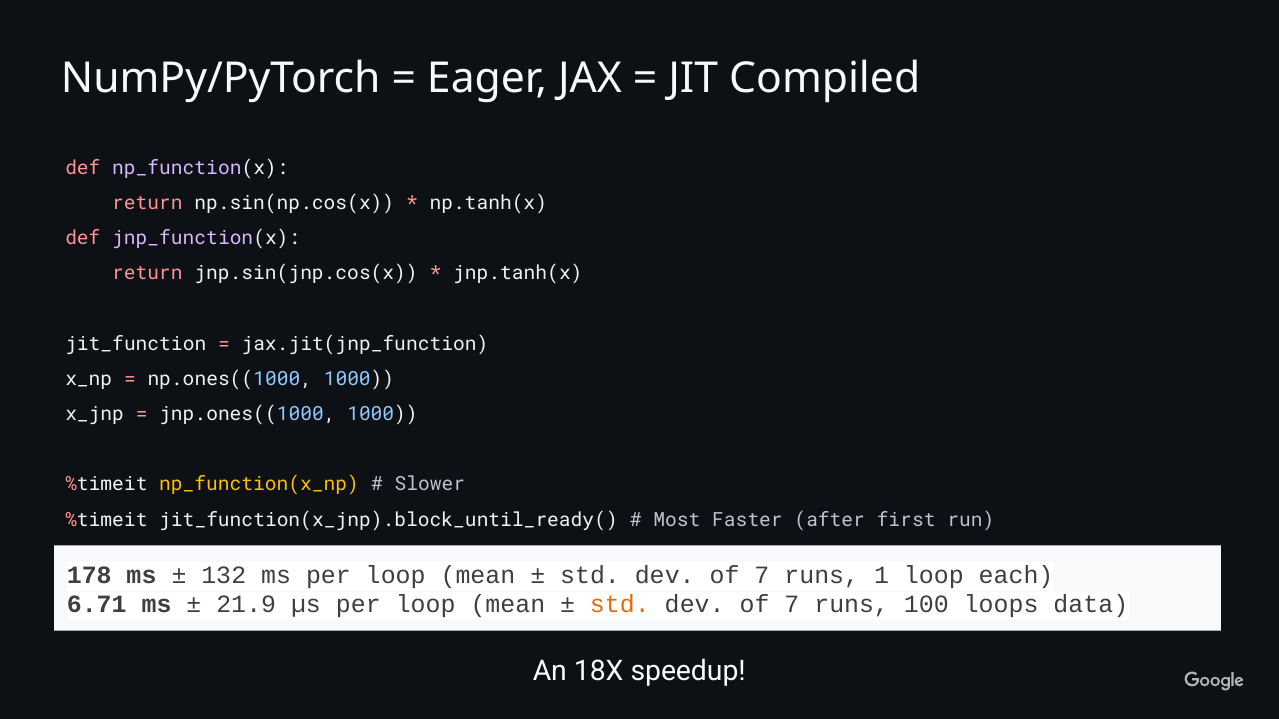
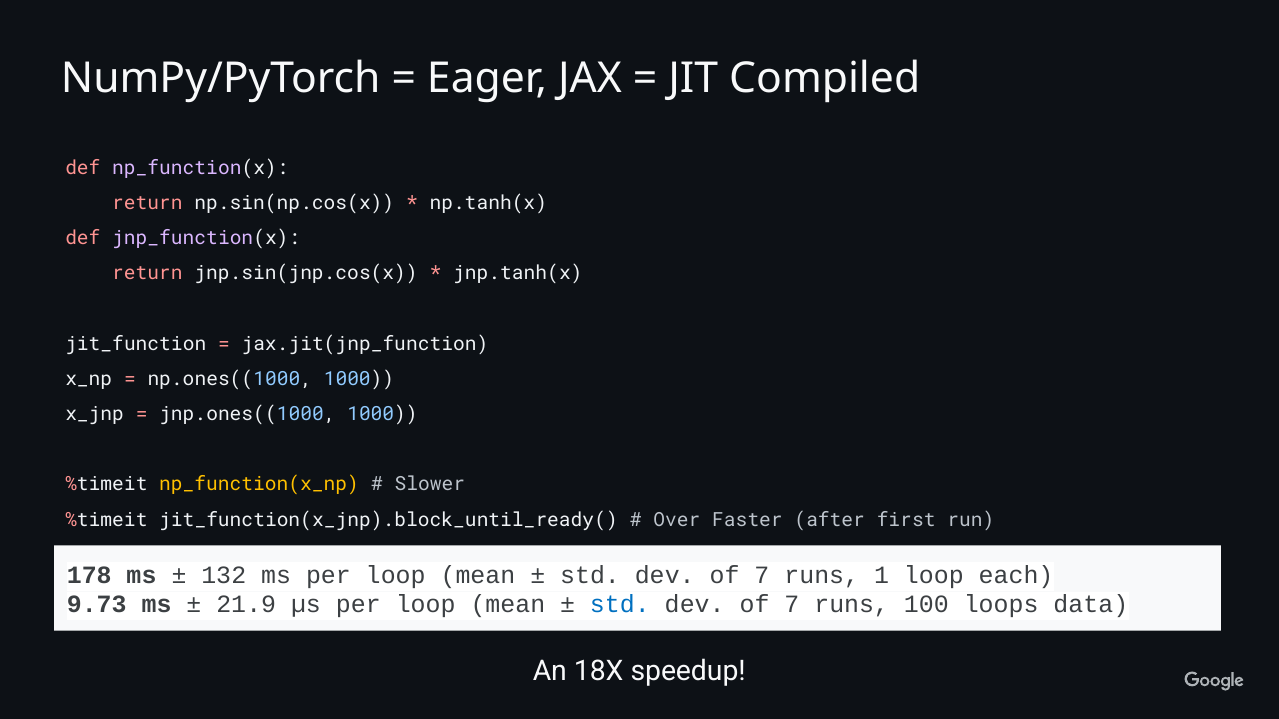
Most: Most -> Over
6.71: 6.71 -> 9.73
std at (620, 605) colour: orange -> blue
